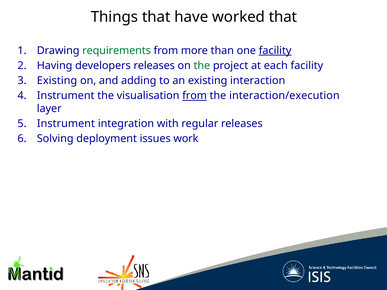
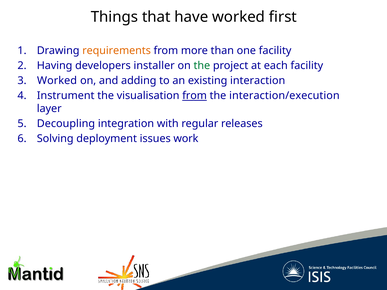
worked that: that -> first
requirements colour: green -> orange
facility at (275, 51) underline: present -> none
developers releases: releases -> installer
Existing at (57, 81): Existing -> Worked
Instrument at (66, 124): Instrument -> Decoupling
